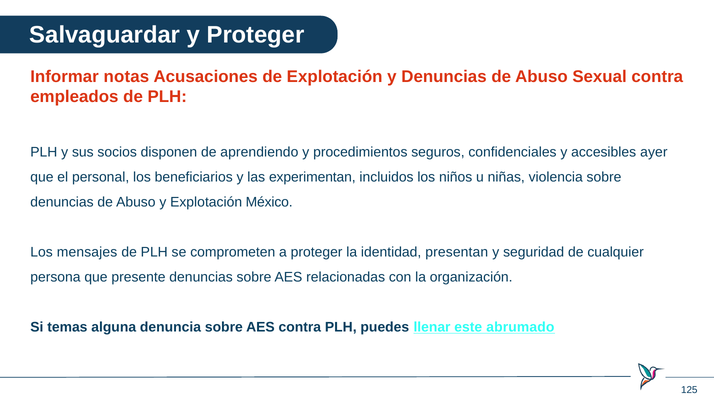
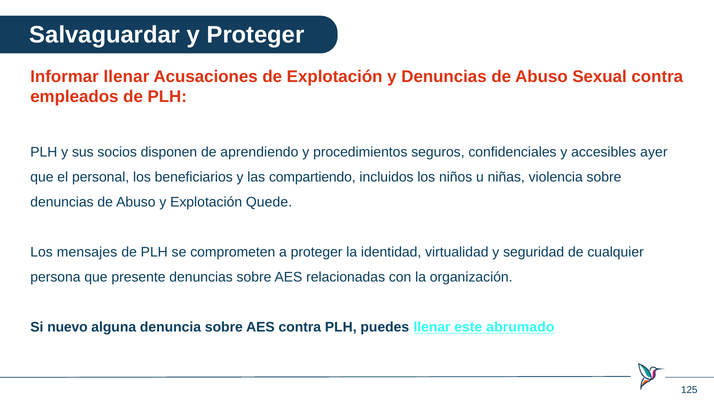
Informar notas: notas -> llenar
experimentan: experimentan -> compartiendo
México: México -> Quede
presentan: presentan -> virtualidad
temas: temas -> nuevo
